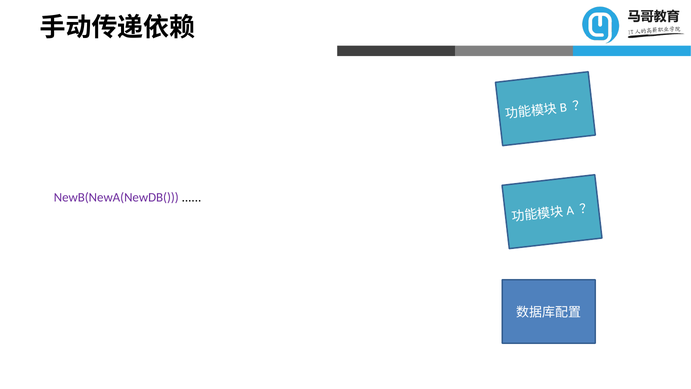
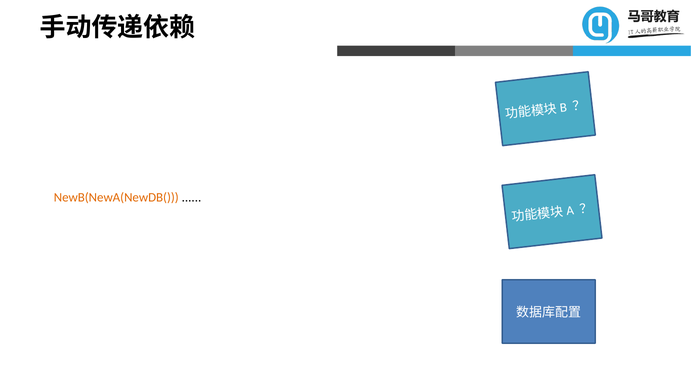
NewB(NewA(NewDB( colour: purple -> orange
